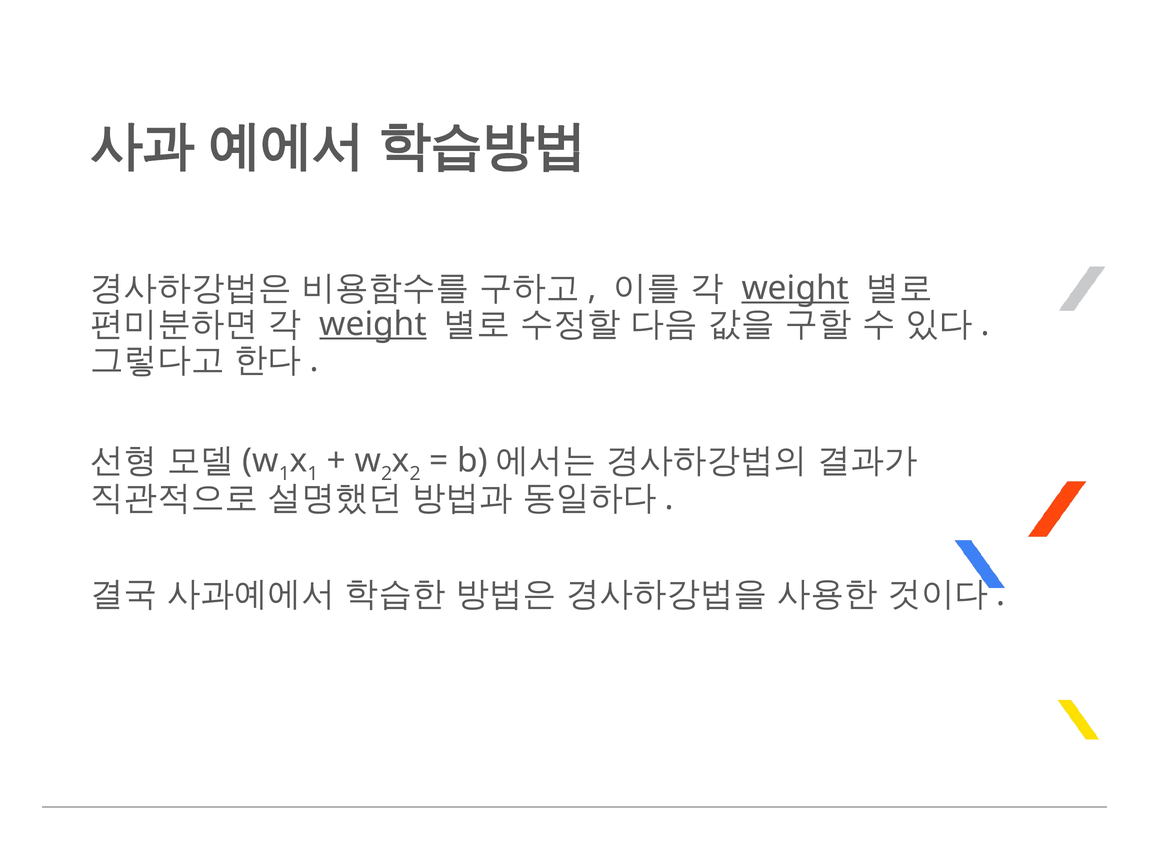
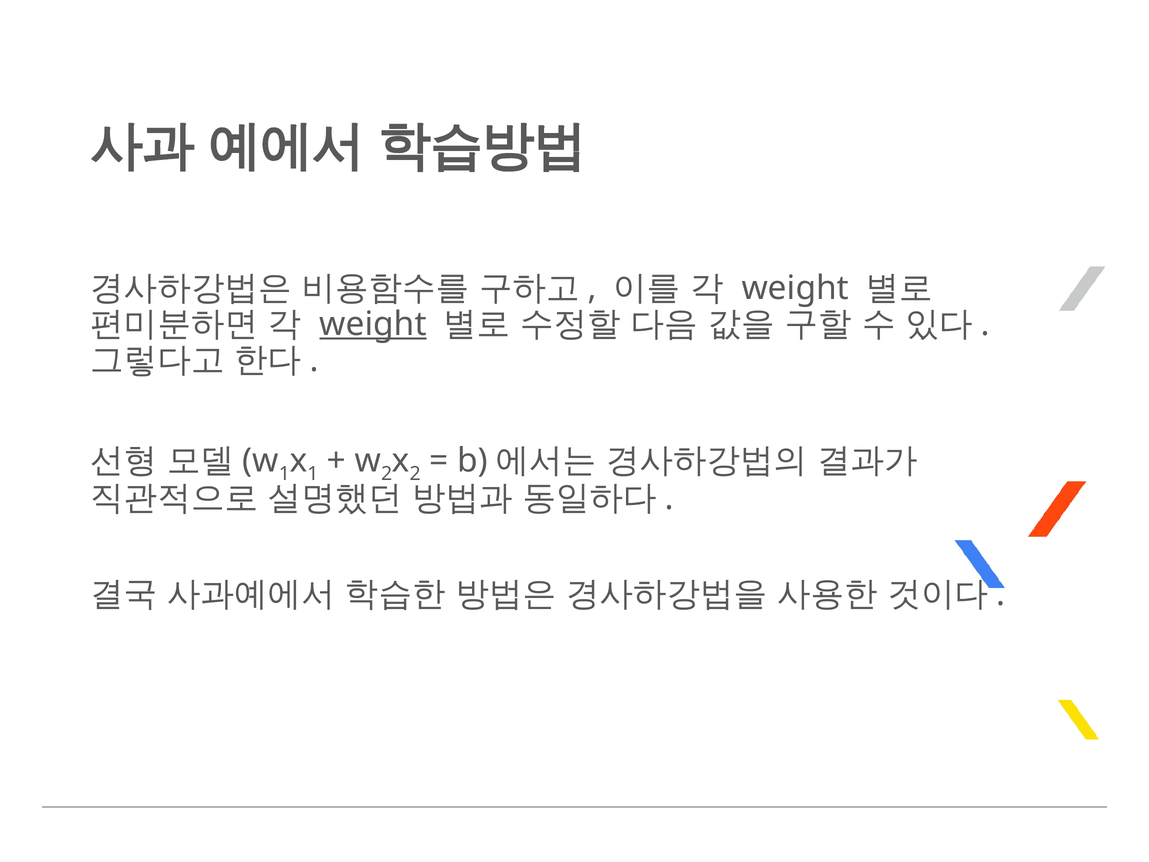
weight at (795, 288) underline: present -> none
